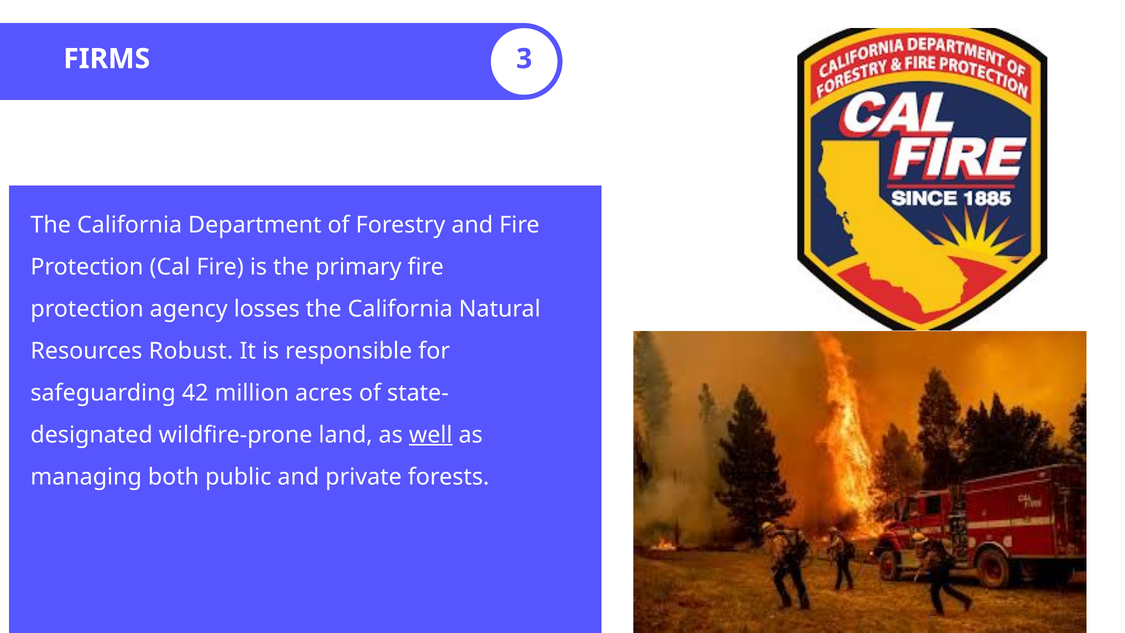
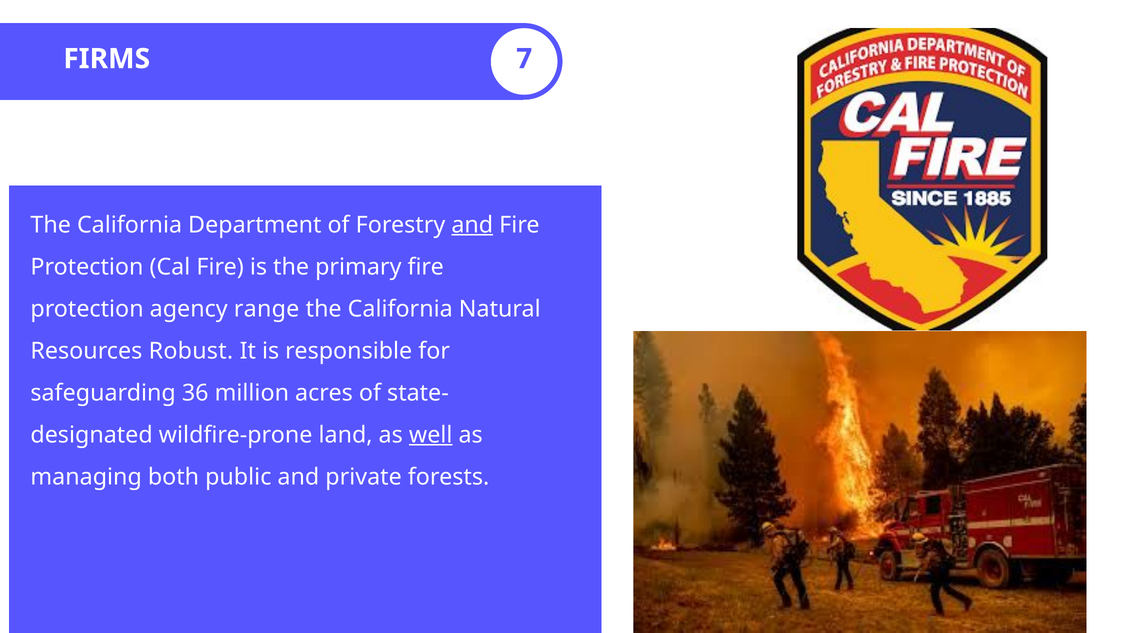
3: 3 -> 7
and at (472, 225) underline: none -> present
losses: losses -> range
42: 42 -> 36
